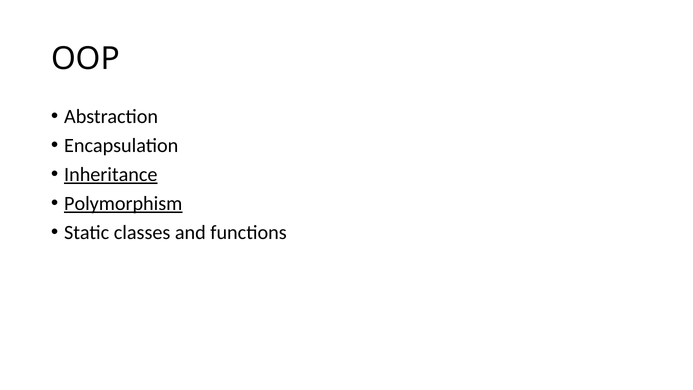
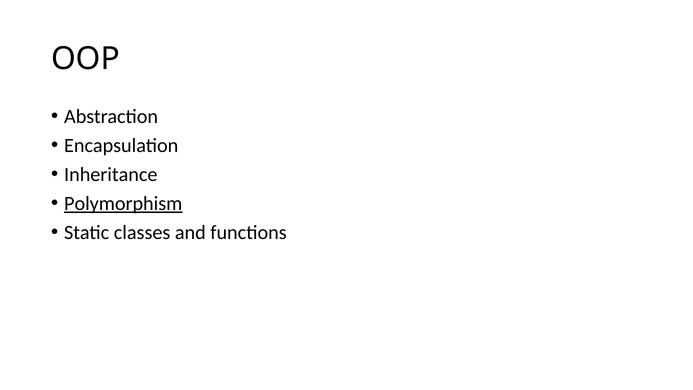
Inheritance underline: present -> none
